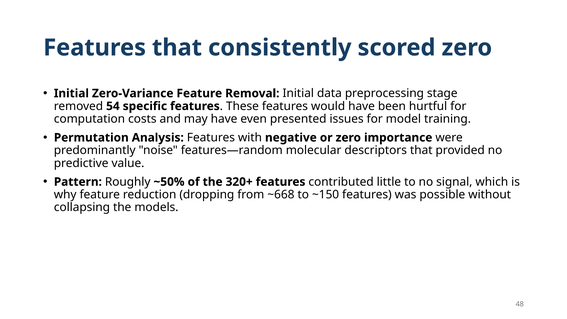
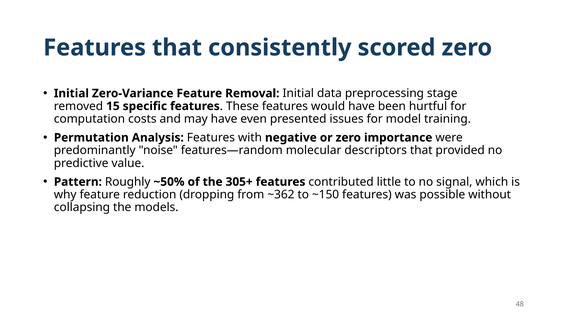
54: 54 -> 15
320+: 320+ -> 305+
~668: ~668 -> ~362
